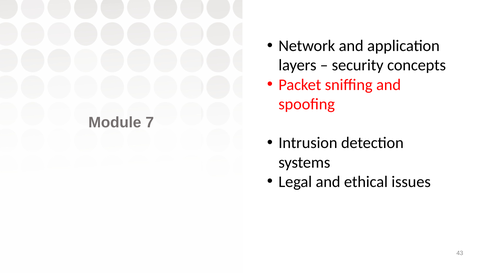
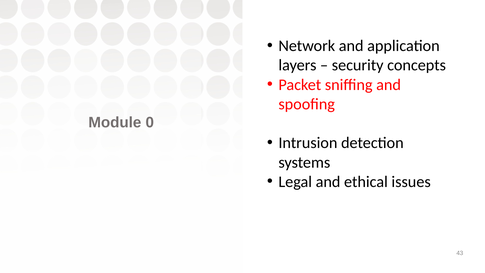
7: 7 -> 0
